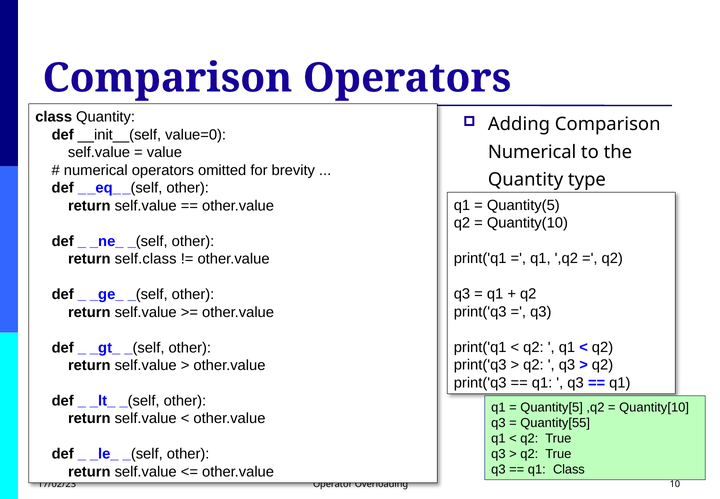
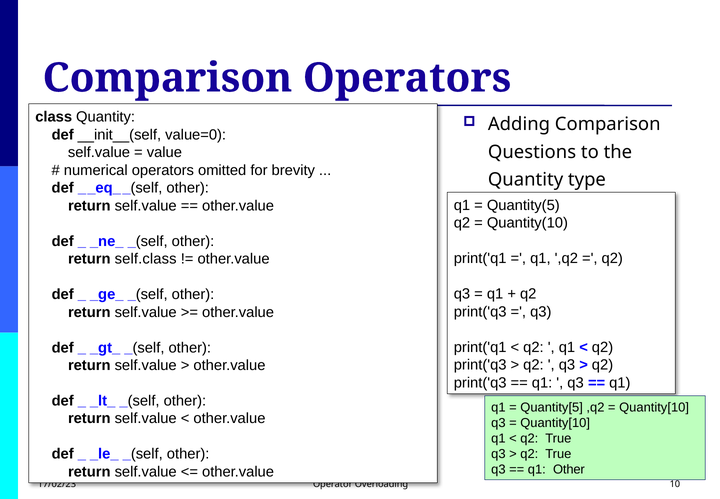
Numerical at (532, 152): Numerical -> Questions
Quantity[55 at (555, 423): Quantity[55 -> Quantity[10
q1 Class: Class -> Other
